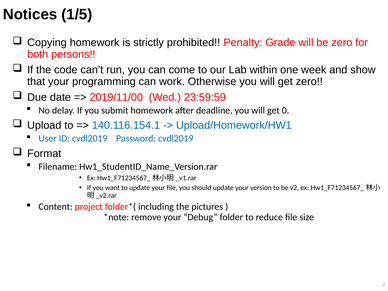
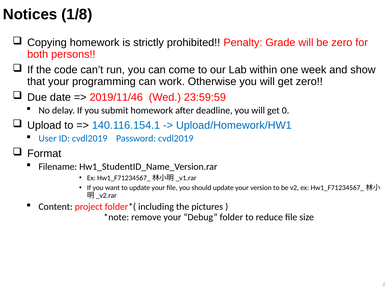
1/5: 1/5 -> 1/8
2019/11/00: 2019/11/00 -> 2019/11/46
